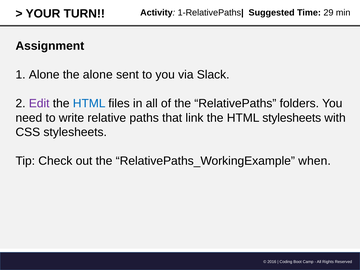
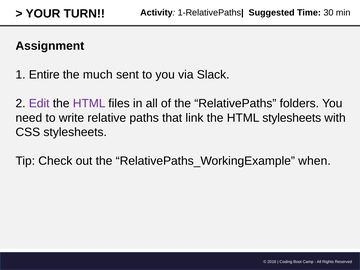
29: 29 -> 30
1 Alone: Alone -> Entire
the alone: alone -> much
HTML at (89, 103) colour: blue -> purple
